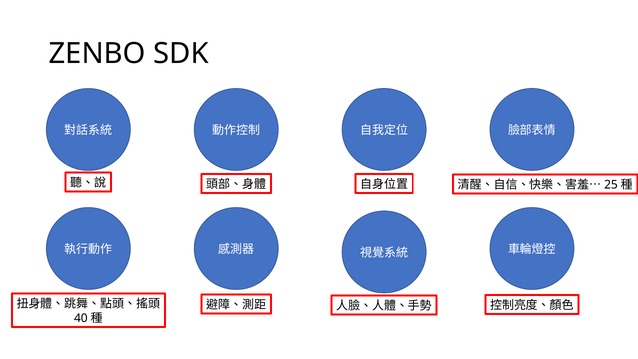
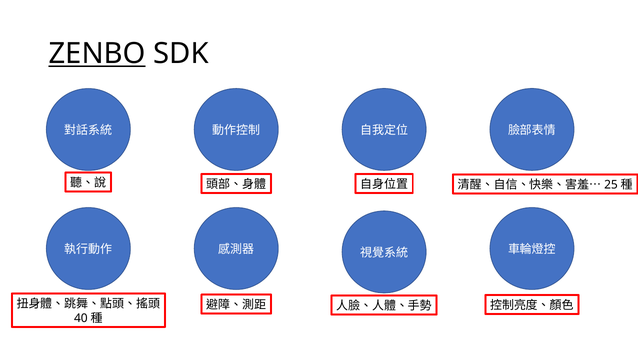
ZENBO underline: none -> present
